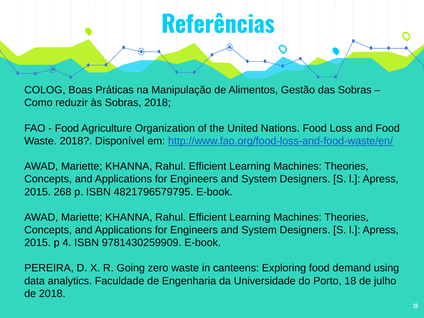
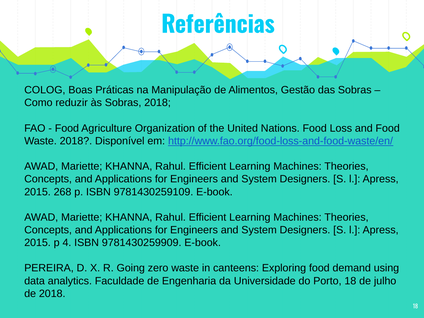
4821796579795: 4821796579795 -> 9781430259109
